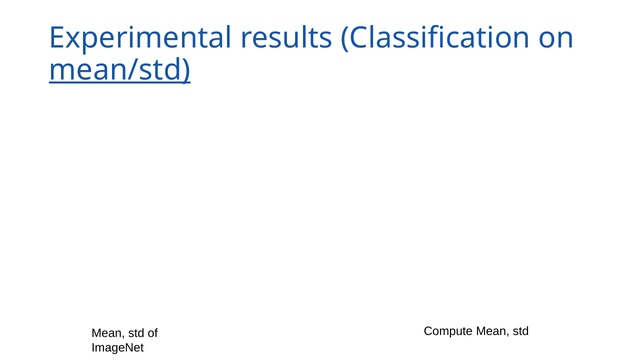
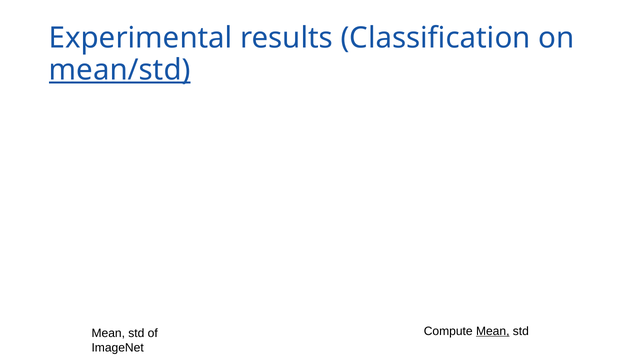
Mean at (493, 331) underline: none -> present
